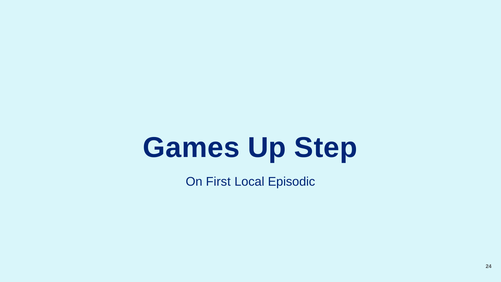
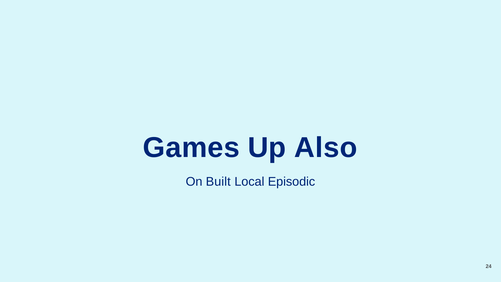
Step: Step -> Also
First: First -> Built
